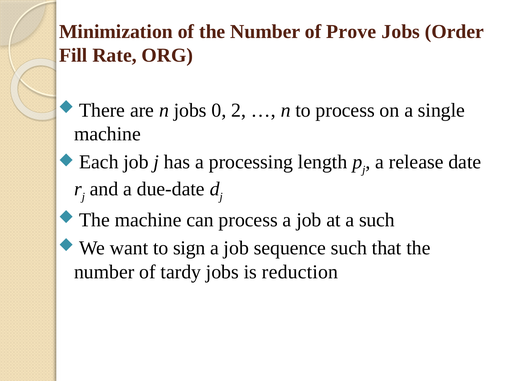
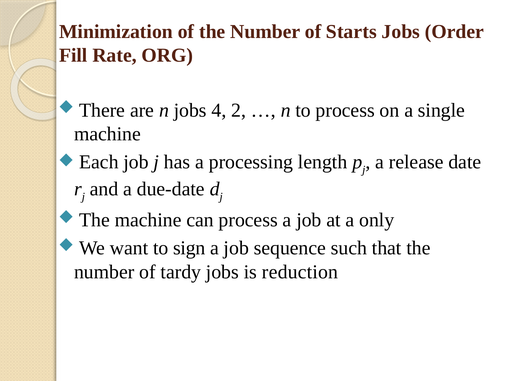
Prove: Prove -> Starts
0: 0 -> 4
a such: such -> only
